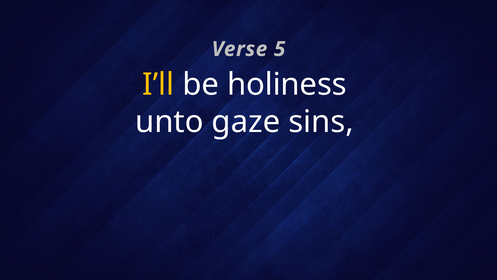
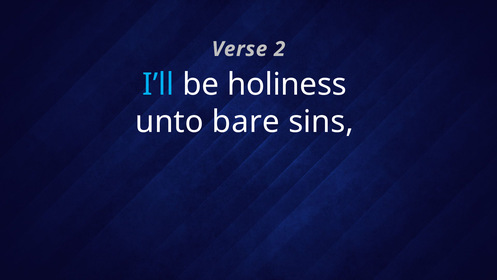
5: 5 -> 2
I’ll colour: yellow -> light blue
gaze: gaze -> bare
